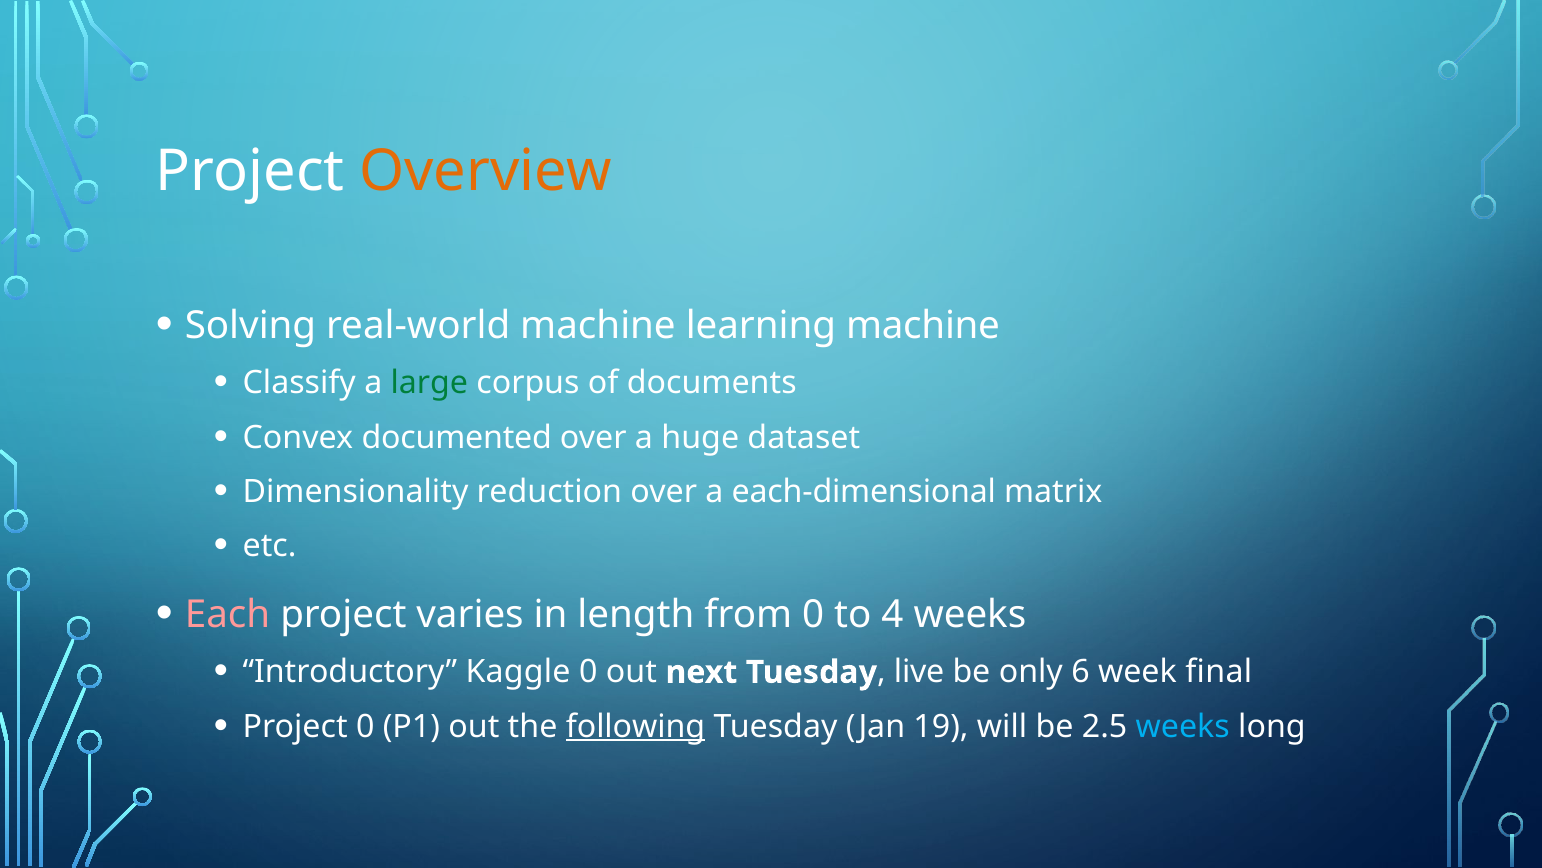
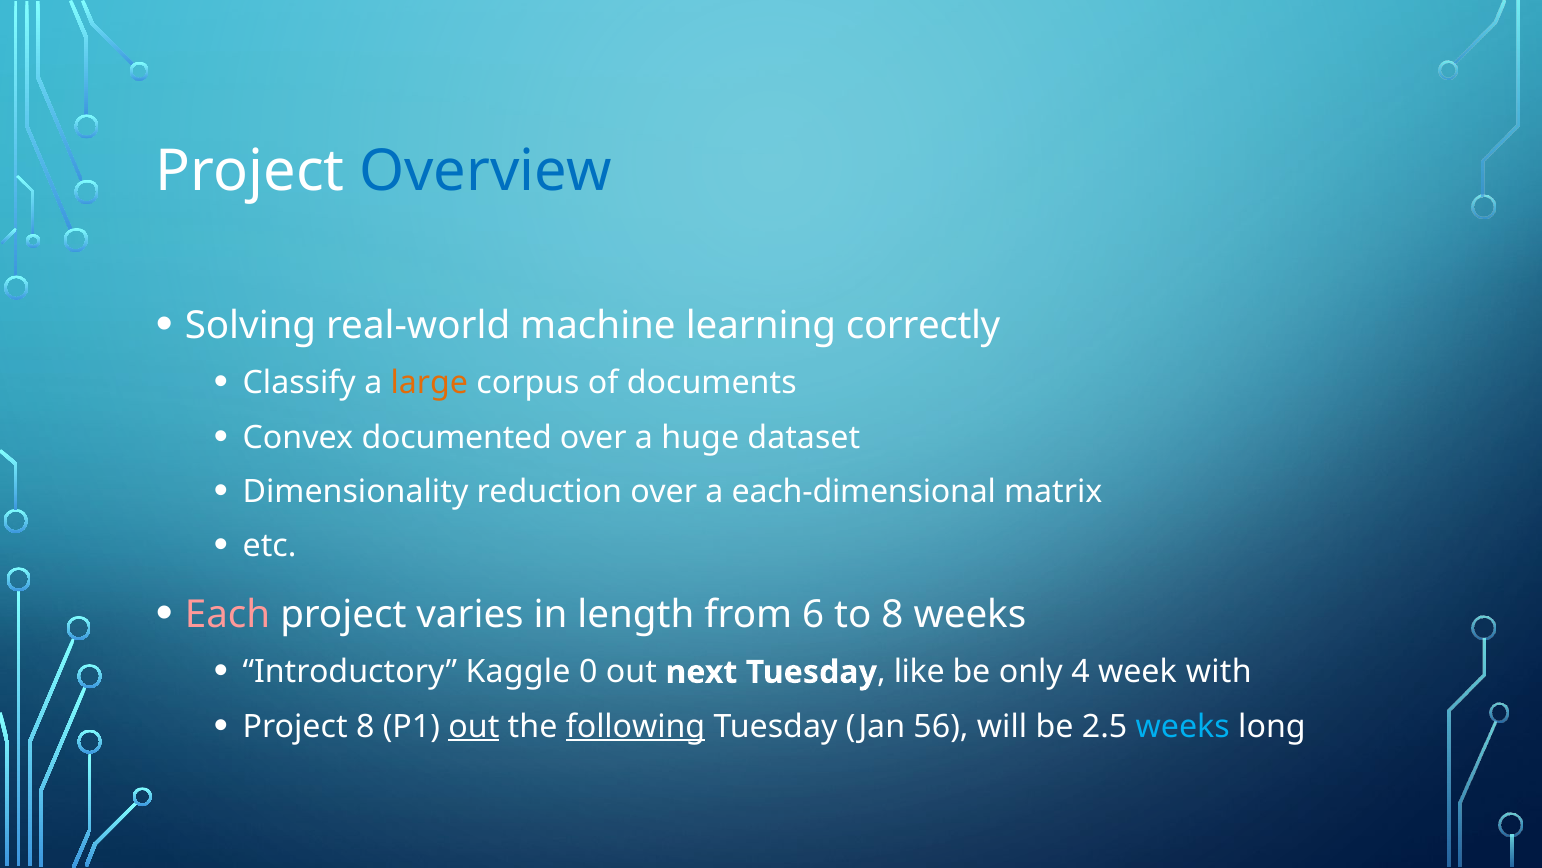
Overview colour: orange -> blue
learning machine: machine -> correctly
large colour: green -> orange
from 0: 0 -> 6
to 4: 4 -> 8
live: live -> like
6: 6 -> 4
final: final -> with
Project 0: 0 -> 8
out at (474, 726) underline: none -> present
19: 19 -> 56
